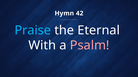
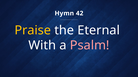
Praise colour: light blue -> yellow
